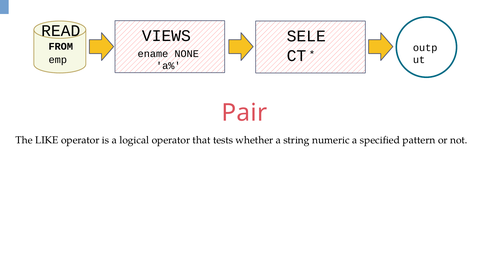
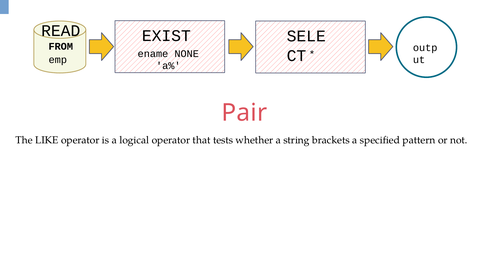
VIEWS: VIEWS -> EXIST
numeric: numeric -> brackets
